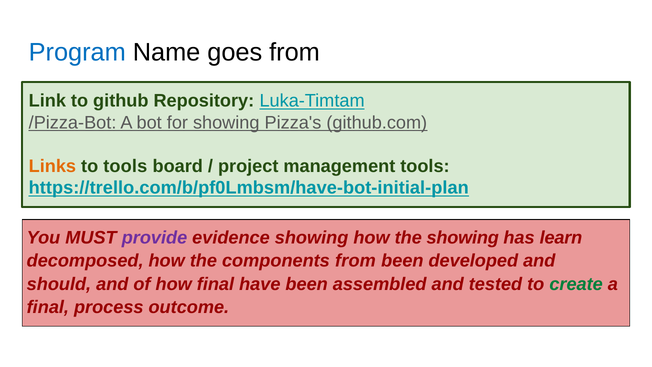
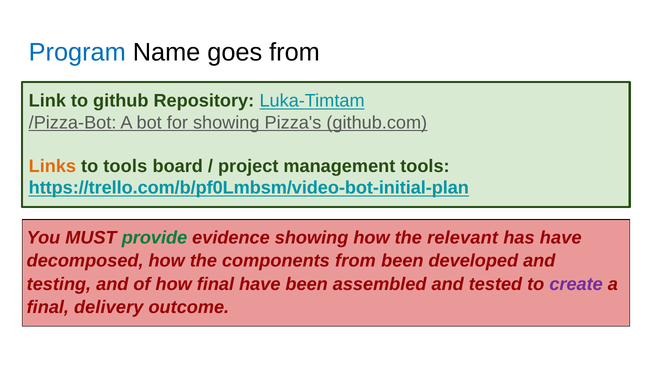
https://trello.com/b/pf0Lmbsm/have-bot-initial-plan: https://trello.com/b/pf0Lmbsm/have-bot-initial-plan -> https://trello.com/b/pf0Lmbsm/video-bot-initial-plan
provide colour: purple -> green
the showing: showing -> relevant
has learn: learn -> have
should: should -> testing
create colour: green -> purple
process: process -> delivery
